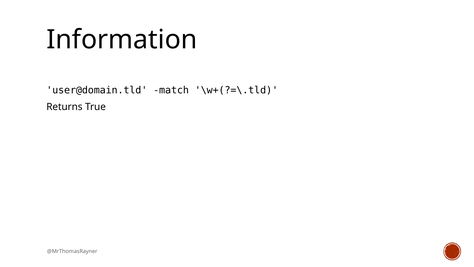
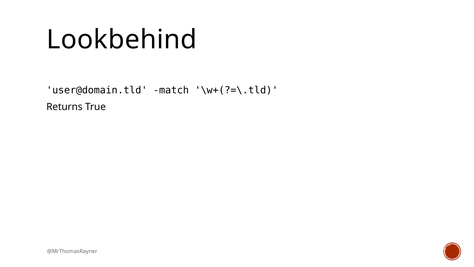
Information: Information -> Lookbehind
